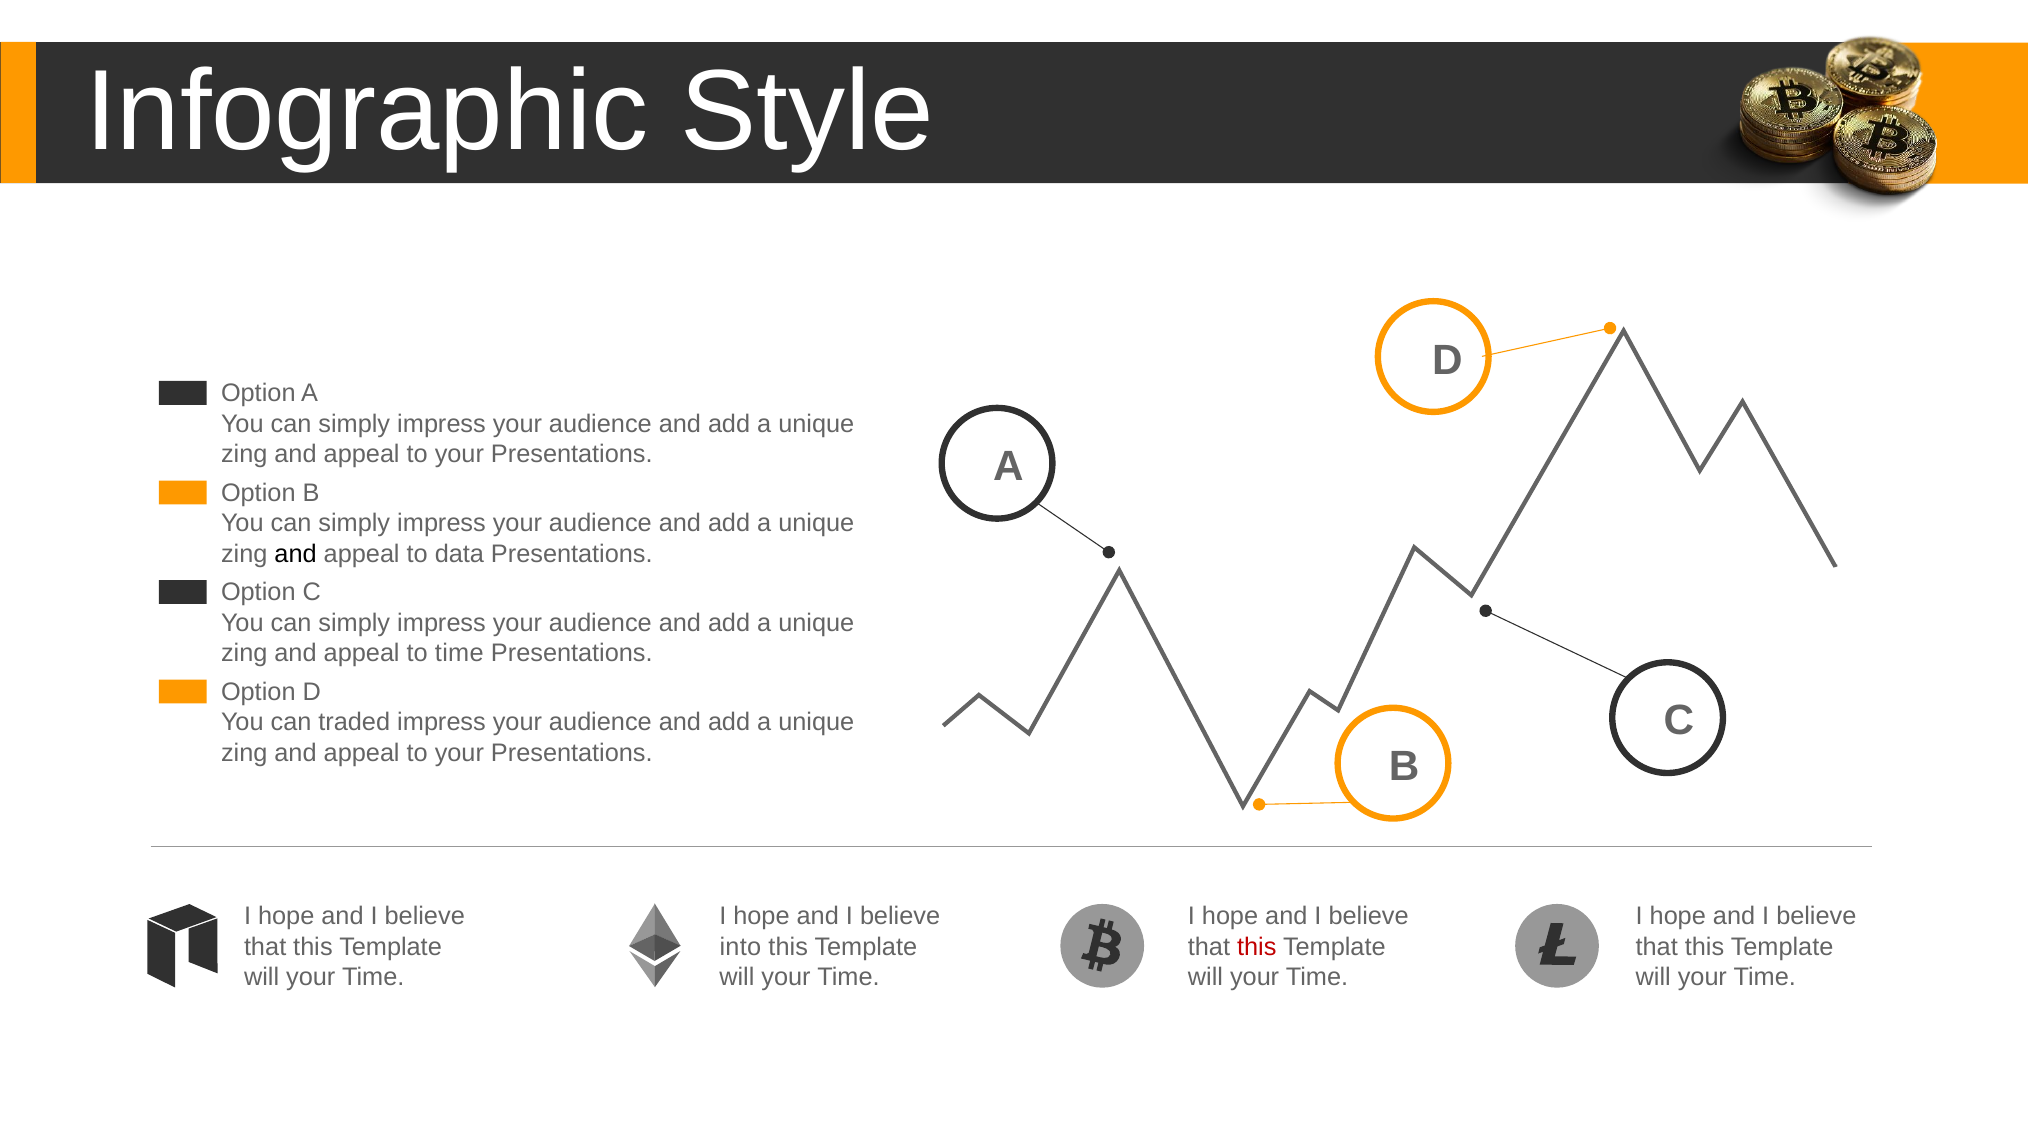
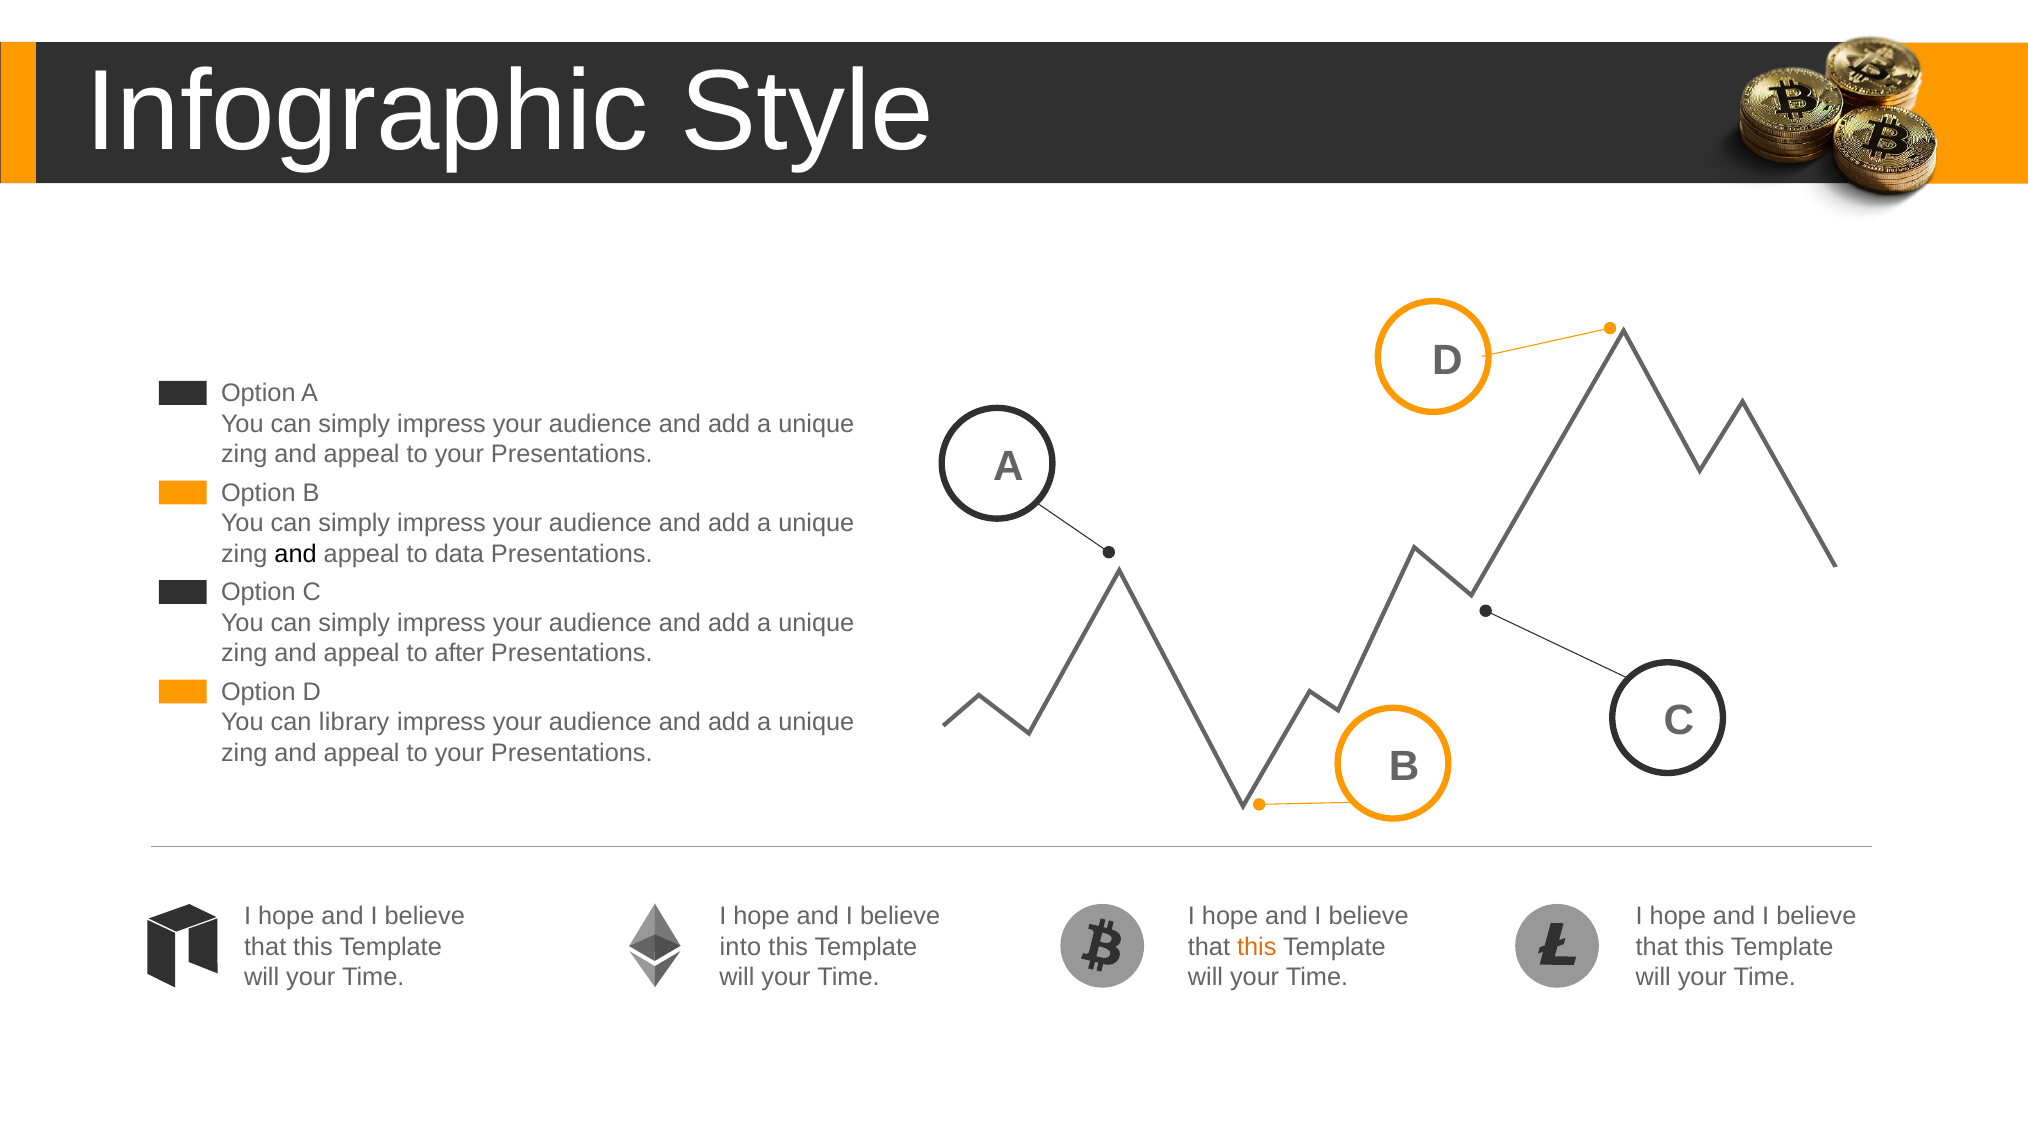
to time: time -> after
traded: traded -> library
this at (1257, 947) colour: red -> orange
